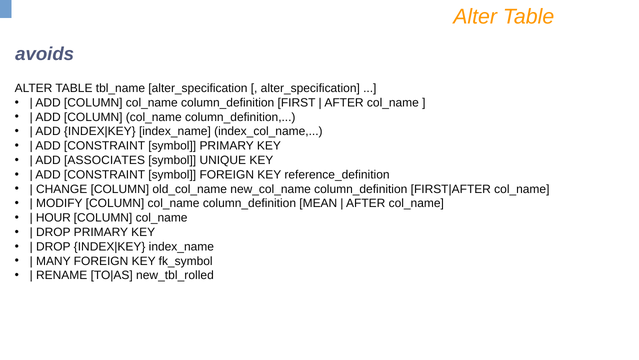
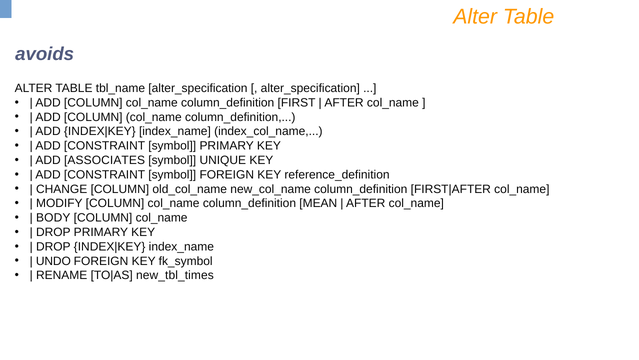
HOUR: HOUR -> BODY
MANY: MANY -> UNDO
new_tbl_rolled: new_tbl_rolled -> new_tbl_times
